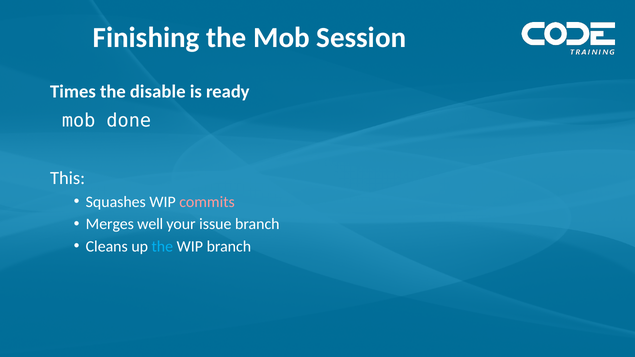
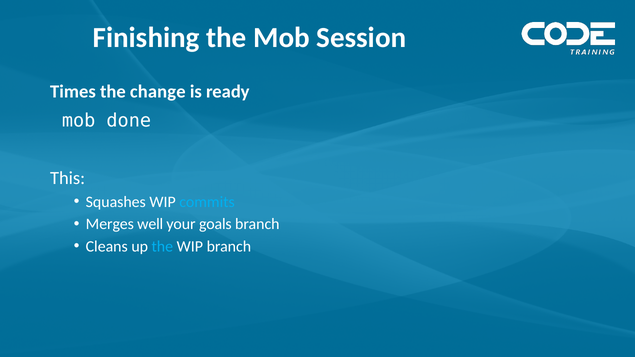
disable: disable -> change
commits colour: pink -> light blue
issue: issue -> goals
